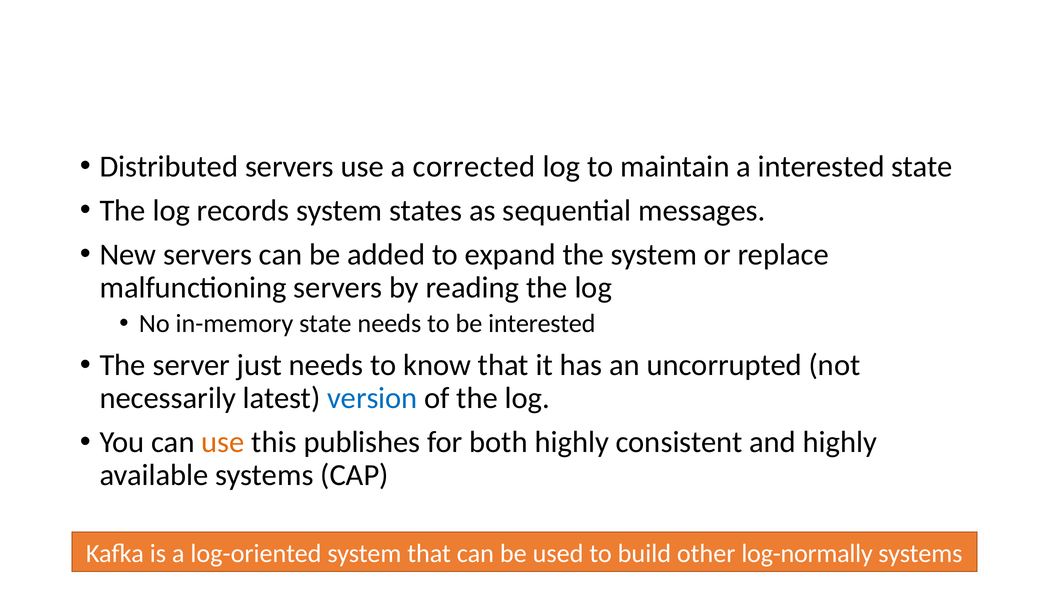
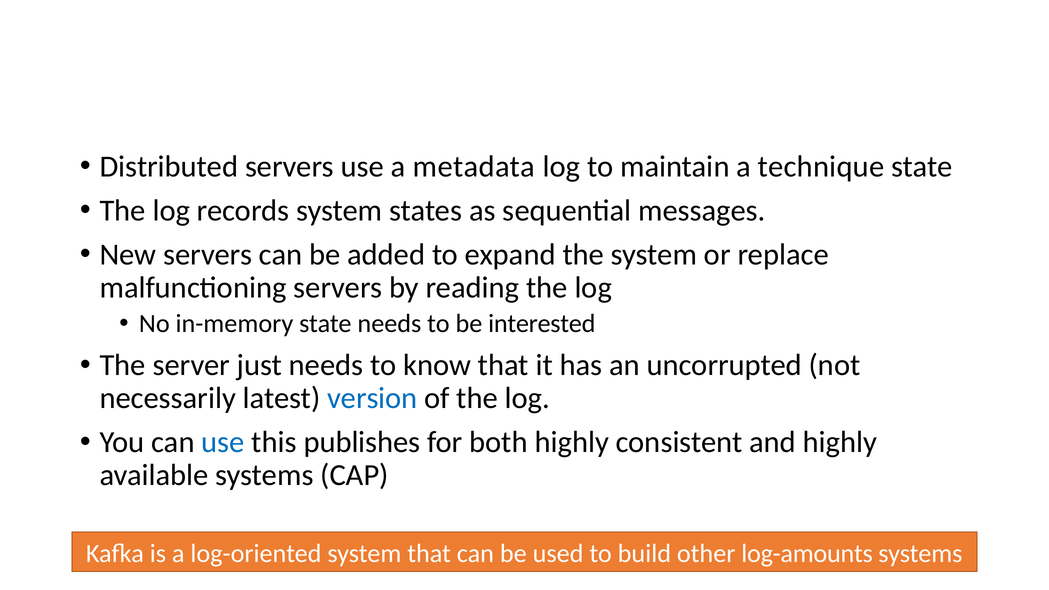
corrected: corrected -> metadata
a interested: interested -> technique
use at (223, 442) colour: orange -> blue
log-normally: log-normally -> log-amounts
